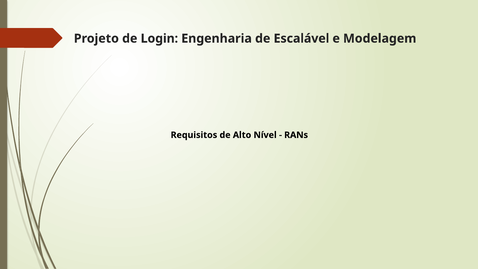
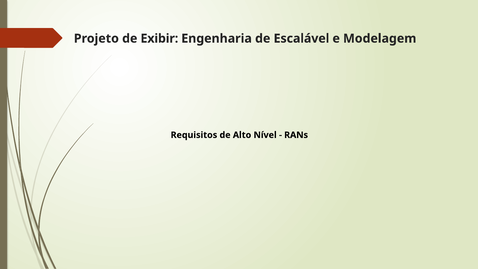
Login: Login -> Exibir
